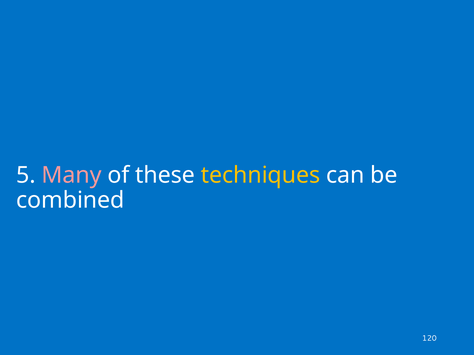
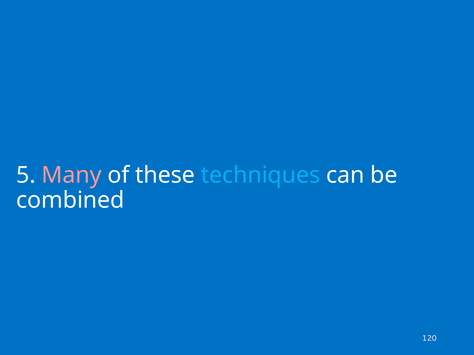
techniques colour: yellow -> light blue
